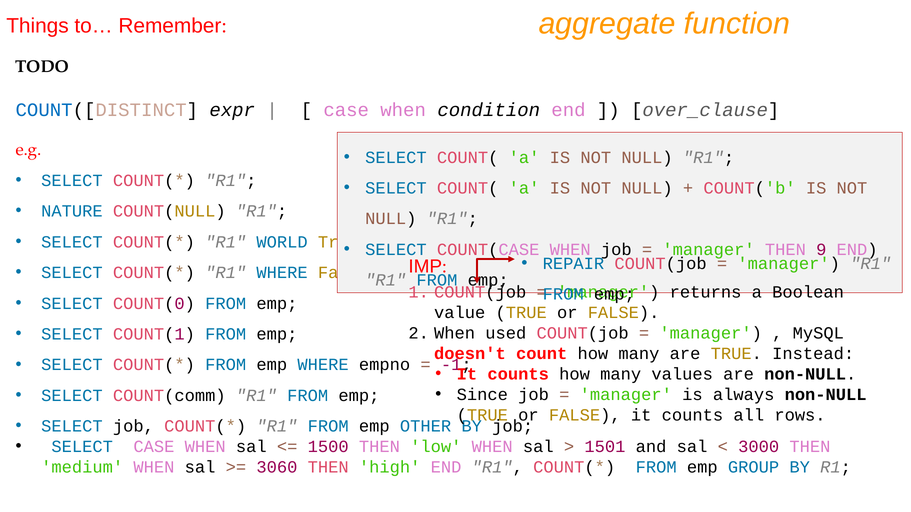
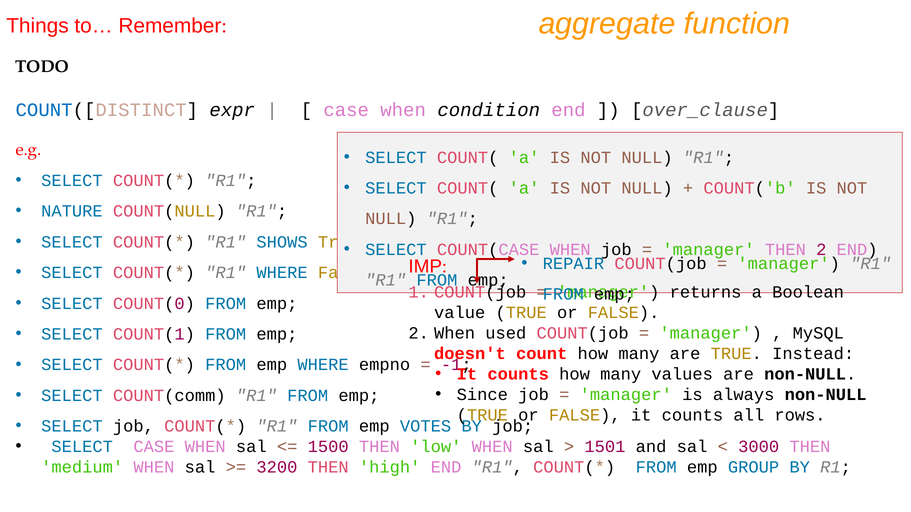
WORLD: WORLD -> SHOWS
THEN 9: 9 -> 2
OTHER: OTHER -> VOTES
3060: 3060 -> 3200
